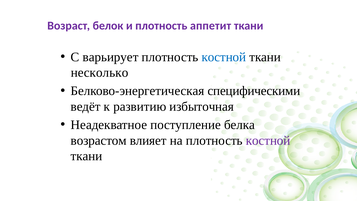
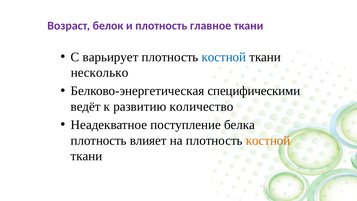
аппетит: аппетит -> главное
избыточная: избыточная -> количество
возрастом at (99, 140): возрастом -> плотность
костной at (268, 140) colour: purple -> orange
